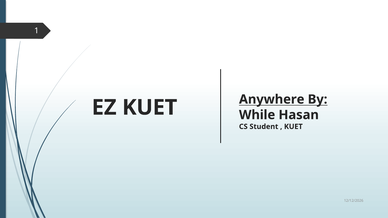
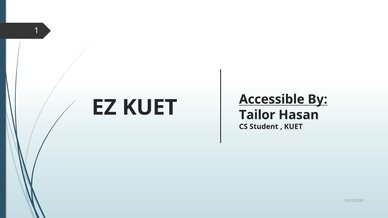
Anywhere: Anywhere -> Accessible
While: While -> Tailor
